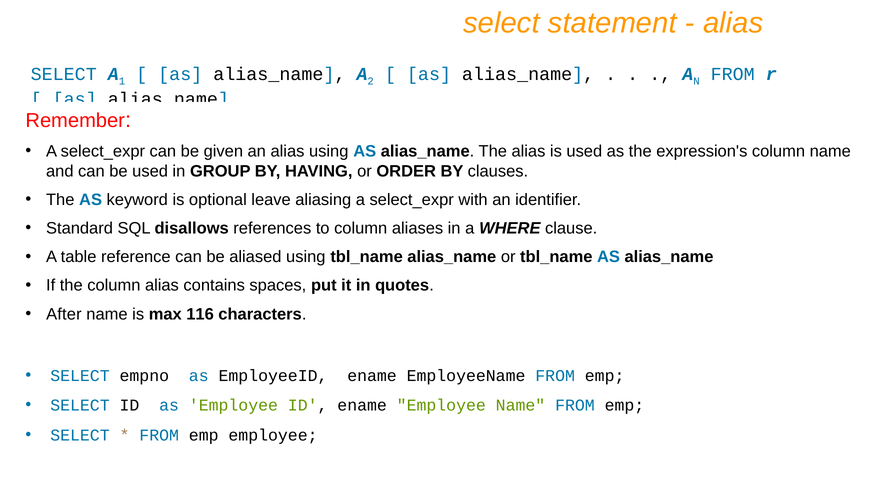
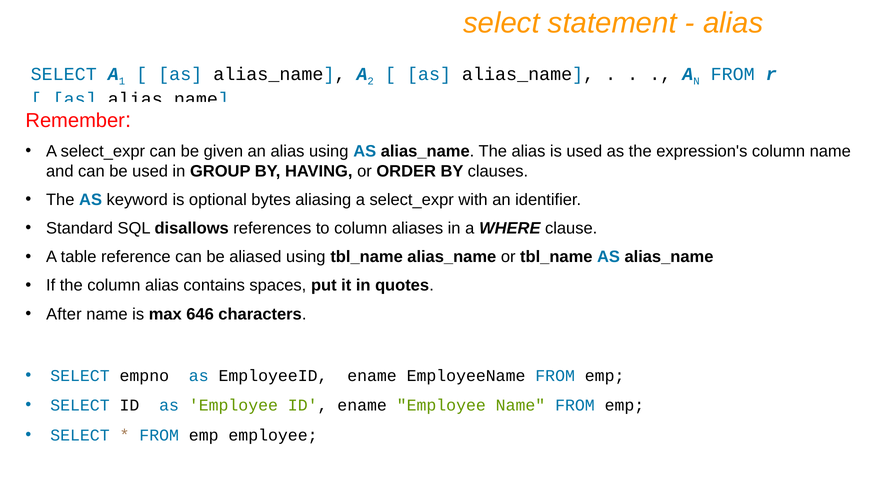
leave: leave -> bytes
116: 116 -> 646
